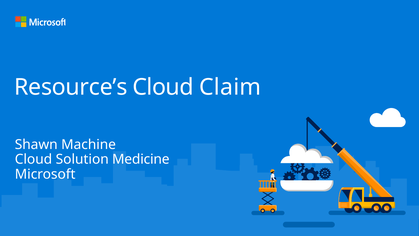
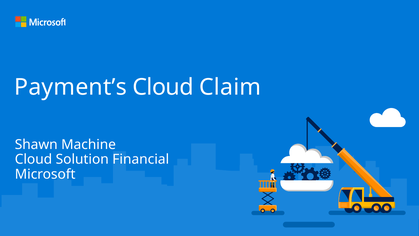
Resource’s: Resource’s -> Payment’s
Medicine: Medicine -> Financial
